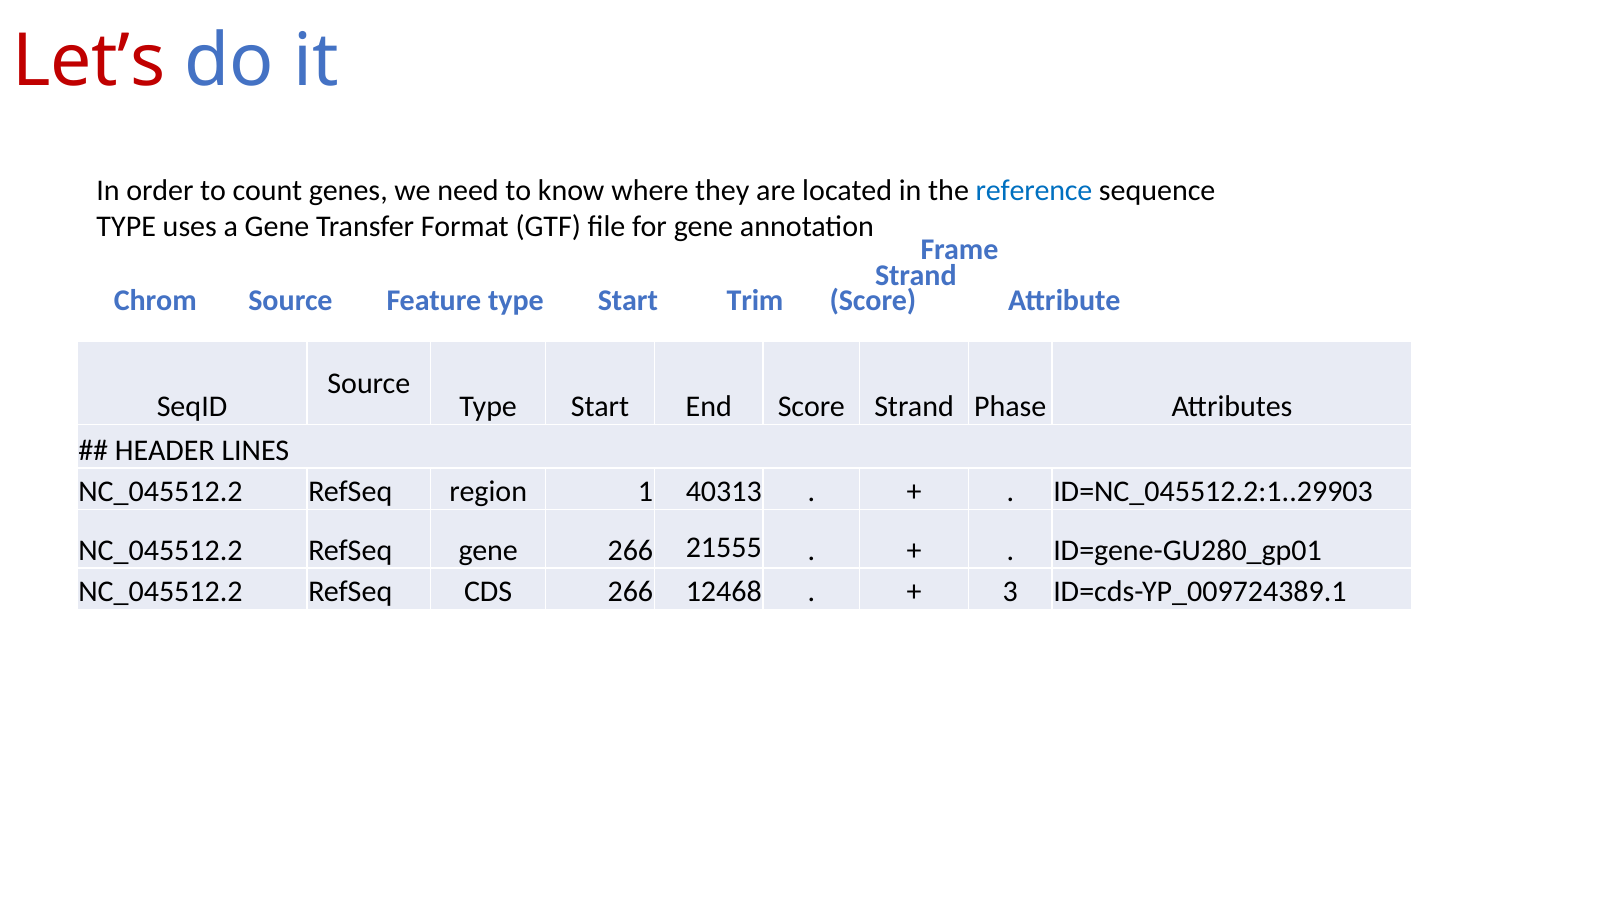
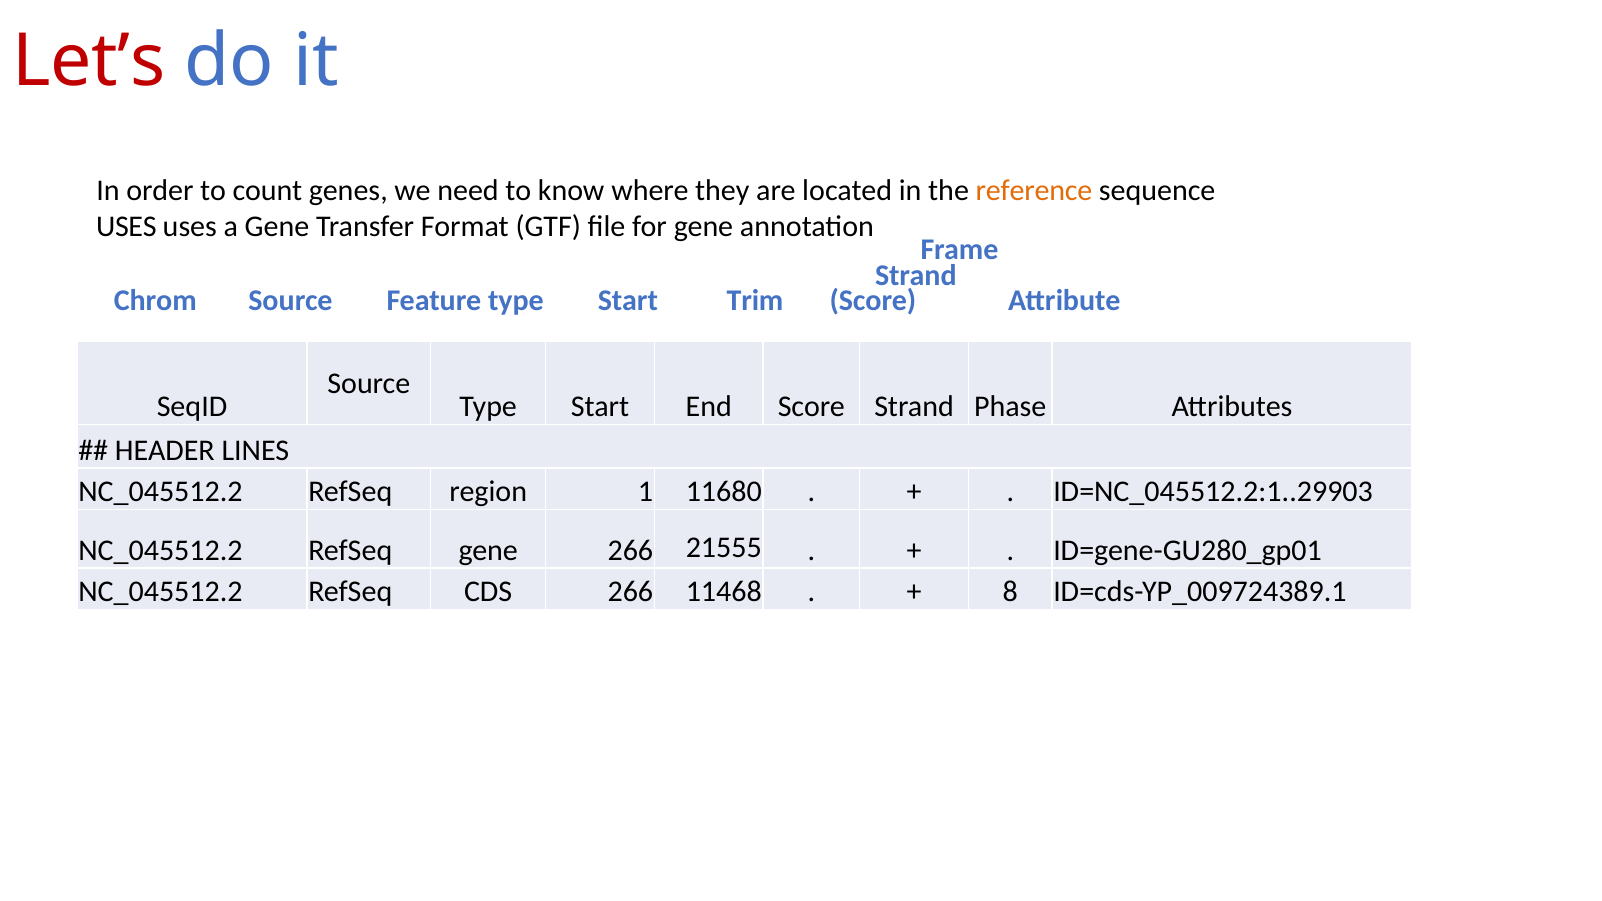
reference colour: blue -> orange
TYPE at (126, 227): TYPE -> USES
40313: 40313 -> 11680
12468: 12468 -> 11468
3: 3 -> 8
